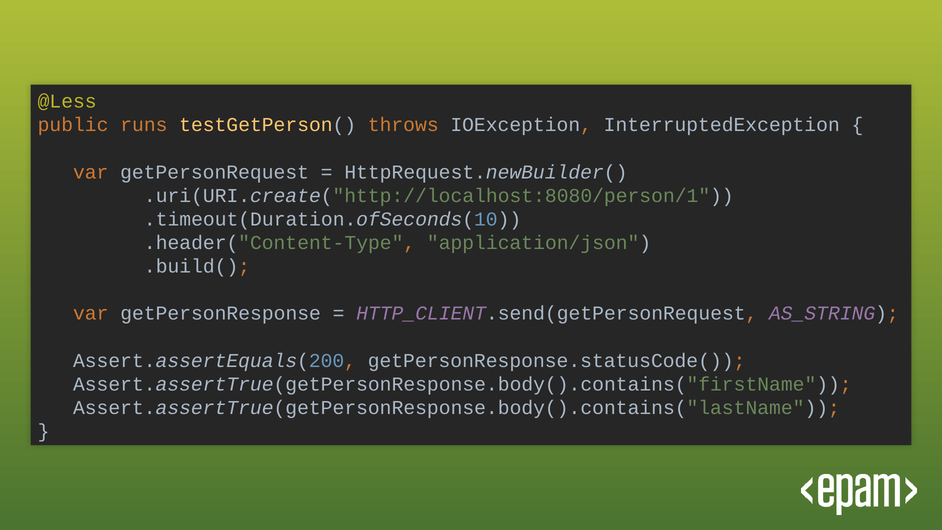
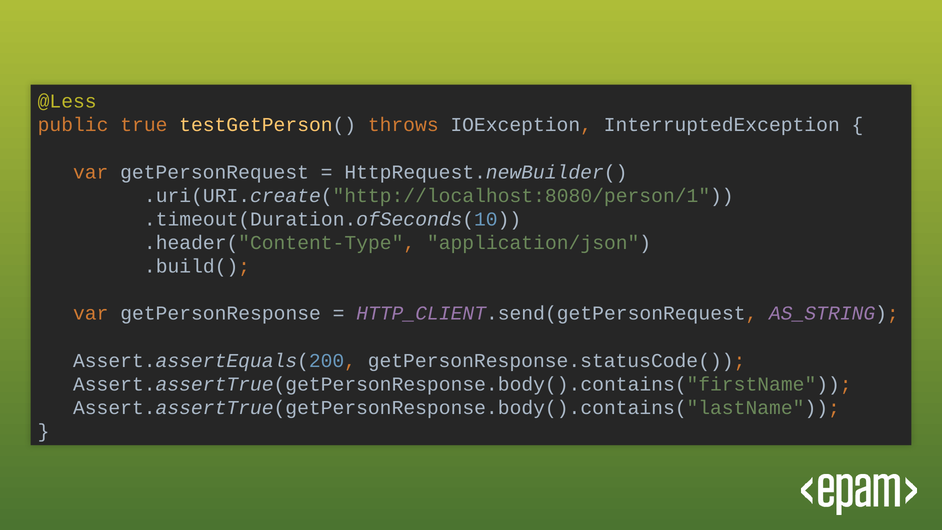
runs: runs -> true
